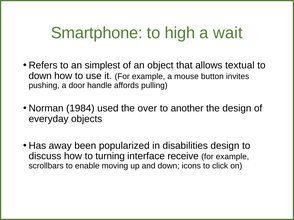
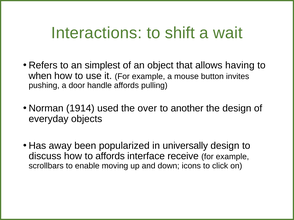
Smartphone: Smartphone -> Interactions
high: high -> shift
textual: textual -> having
down at (40, 76): down -> when
1984: 1984 -> 1914
disabilities: disabilities -> universally
to turning: turning -> affords
